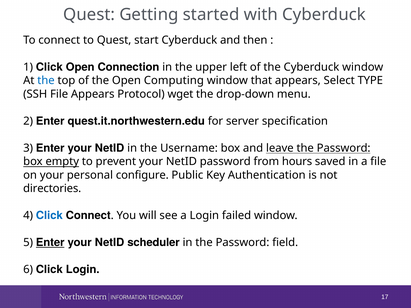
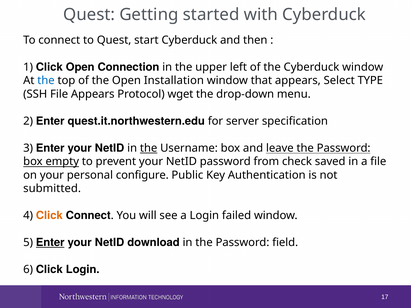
Computing: Computing -> Installation
the at (149, 148) underline: none -> present
hours: hours -> check
directories: directories -> submitted
Click at (49, 216) colour: blue -> orange
scheduler: scheduler -> download
